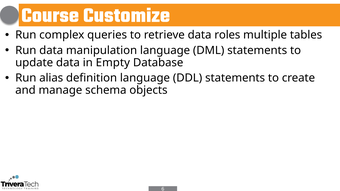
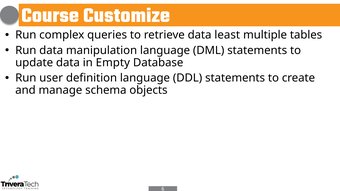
roles: roles -> least
alias: alias -> user
